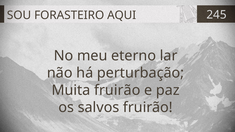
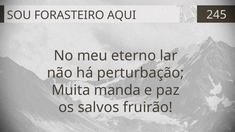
Muita fruirão: fruirão -> manda
